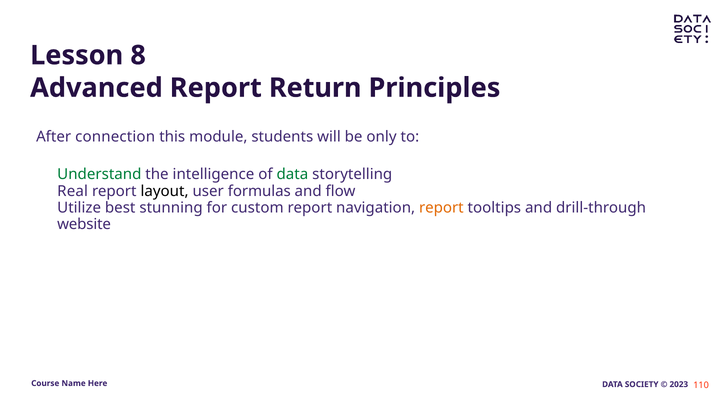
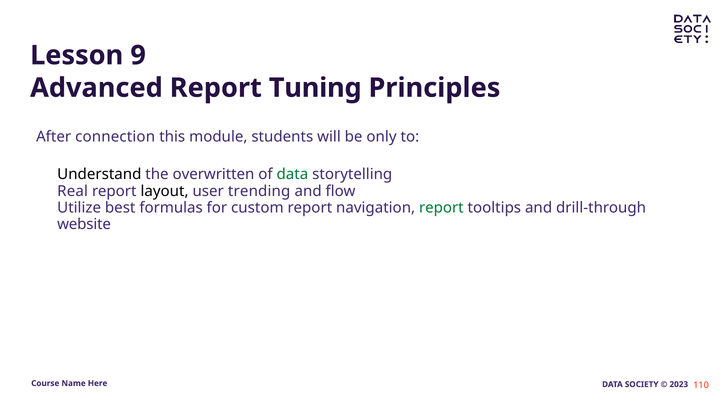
8: 8 -> 9
Return: Return -> Tuning
Understand colour: green -> black
intelligence: intelligence -> overwritten
formulas: formulas -> trending
stunning: stunning -> formulas
report at (441, 208) colour: orange -> green
